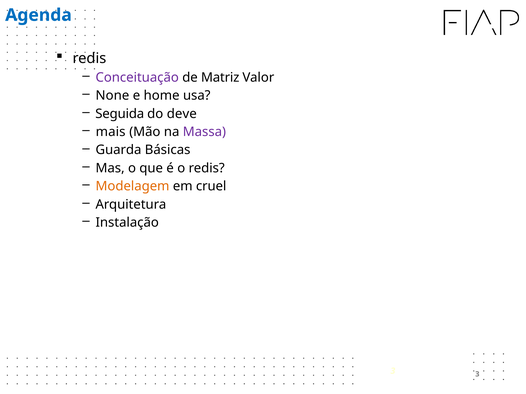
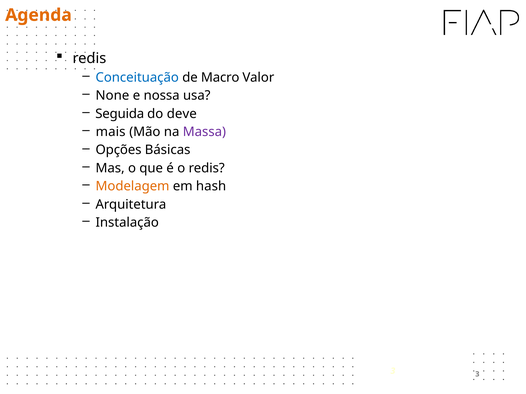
Agenda colour: blue -> orange
Conceituação colour: purple -> blue
Matriz: Matriz -> Macro
home: home -> nossa
Guarda: Guarda -> Opções
cruel: cruel -> hash
